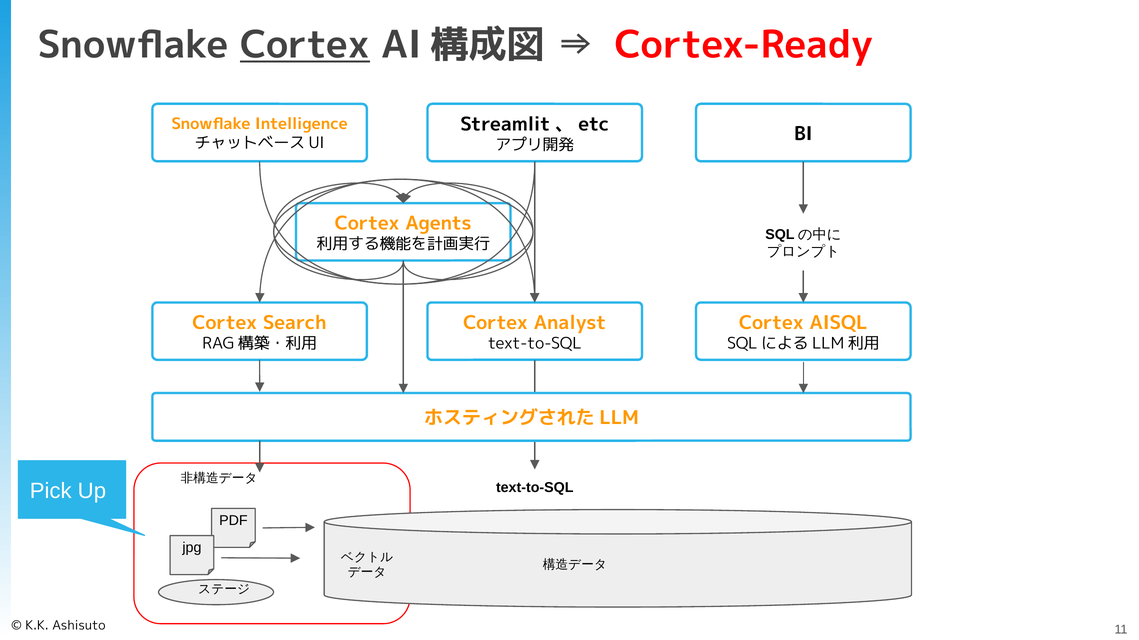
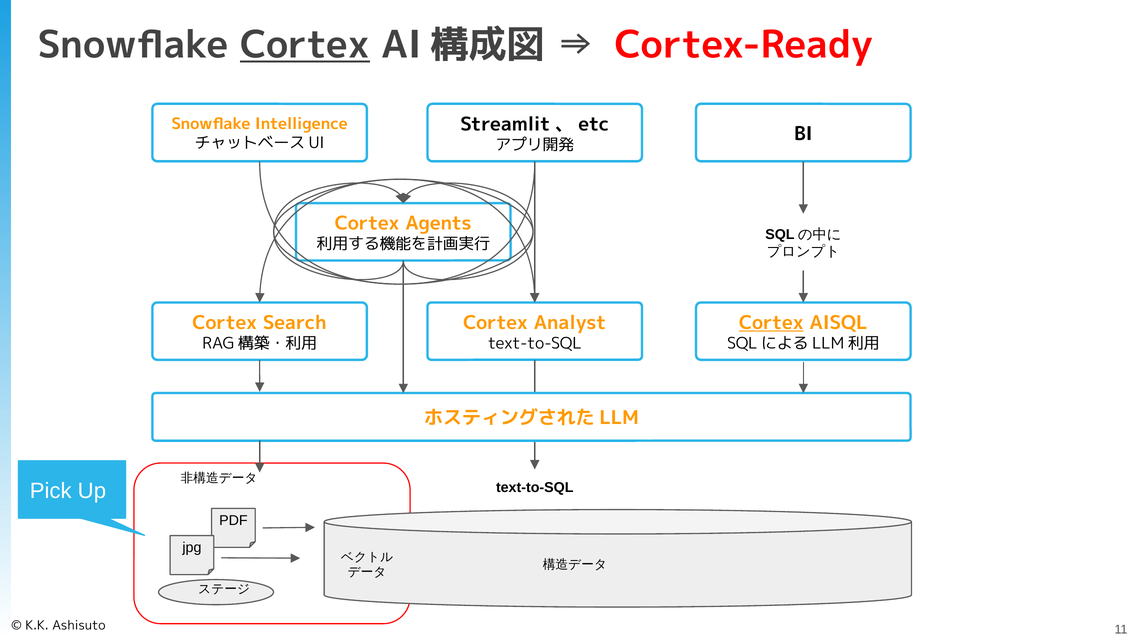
Cortex at (771, 323) underline: none -> present
